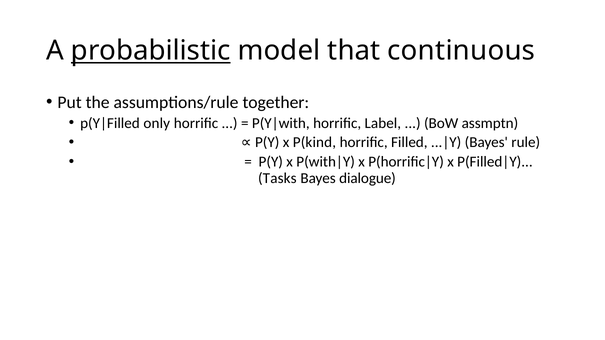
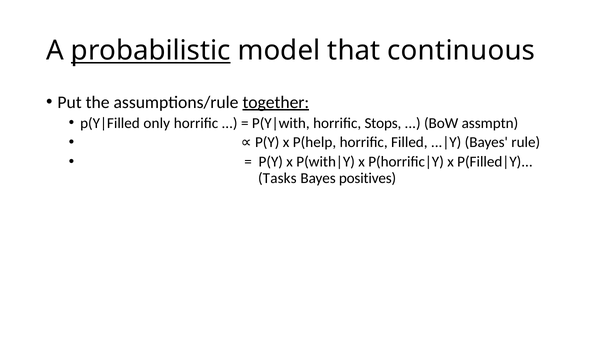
together underline: none -> present
Label: Label -> Stops
P(kind: P(kind -> P(help
dialogue: dialogue -> positives
